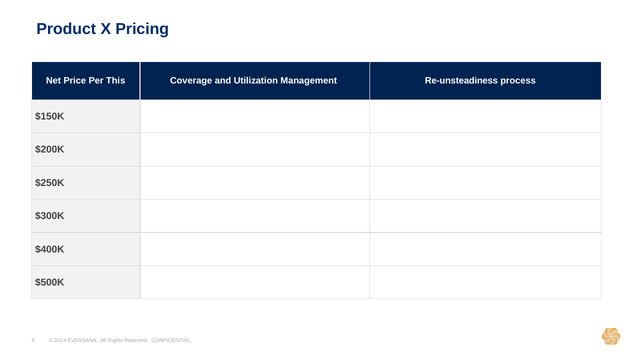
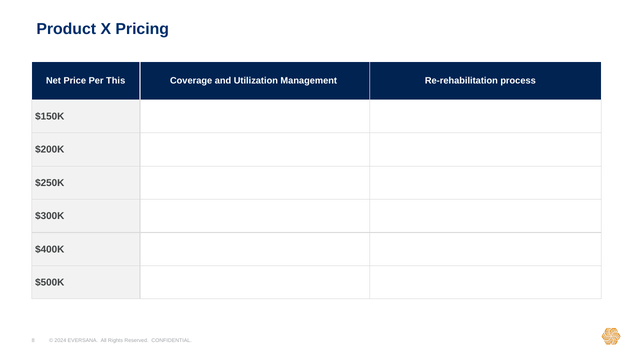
Re-unsteadiness: Re-unsteadiness -> Re-rehabilitation
